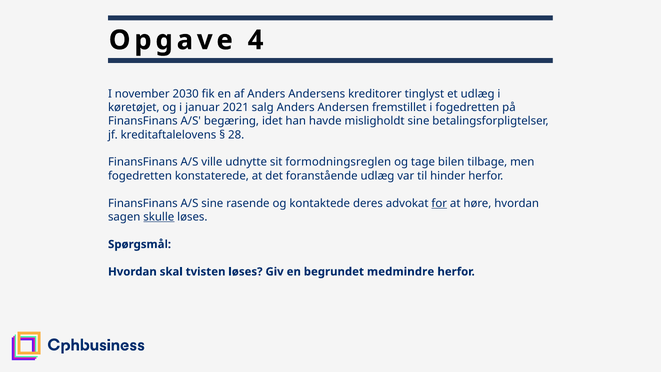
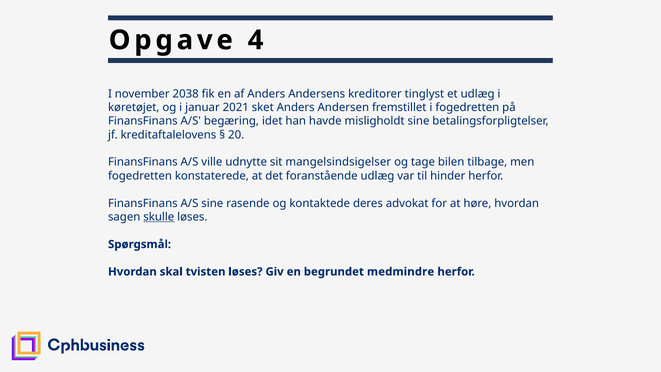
2030: 2030 -> 2038
salg: salg -> sket
28: 28 -> 20
formodningsreglen: formodningsreglen -> mangelsindsigelser
for underline: present -> none
